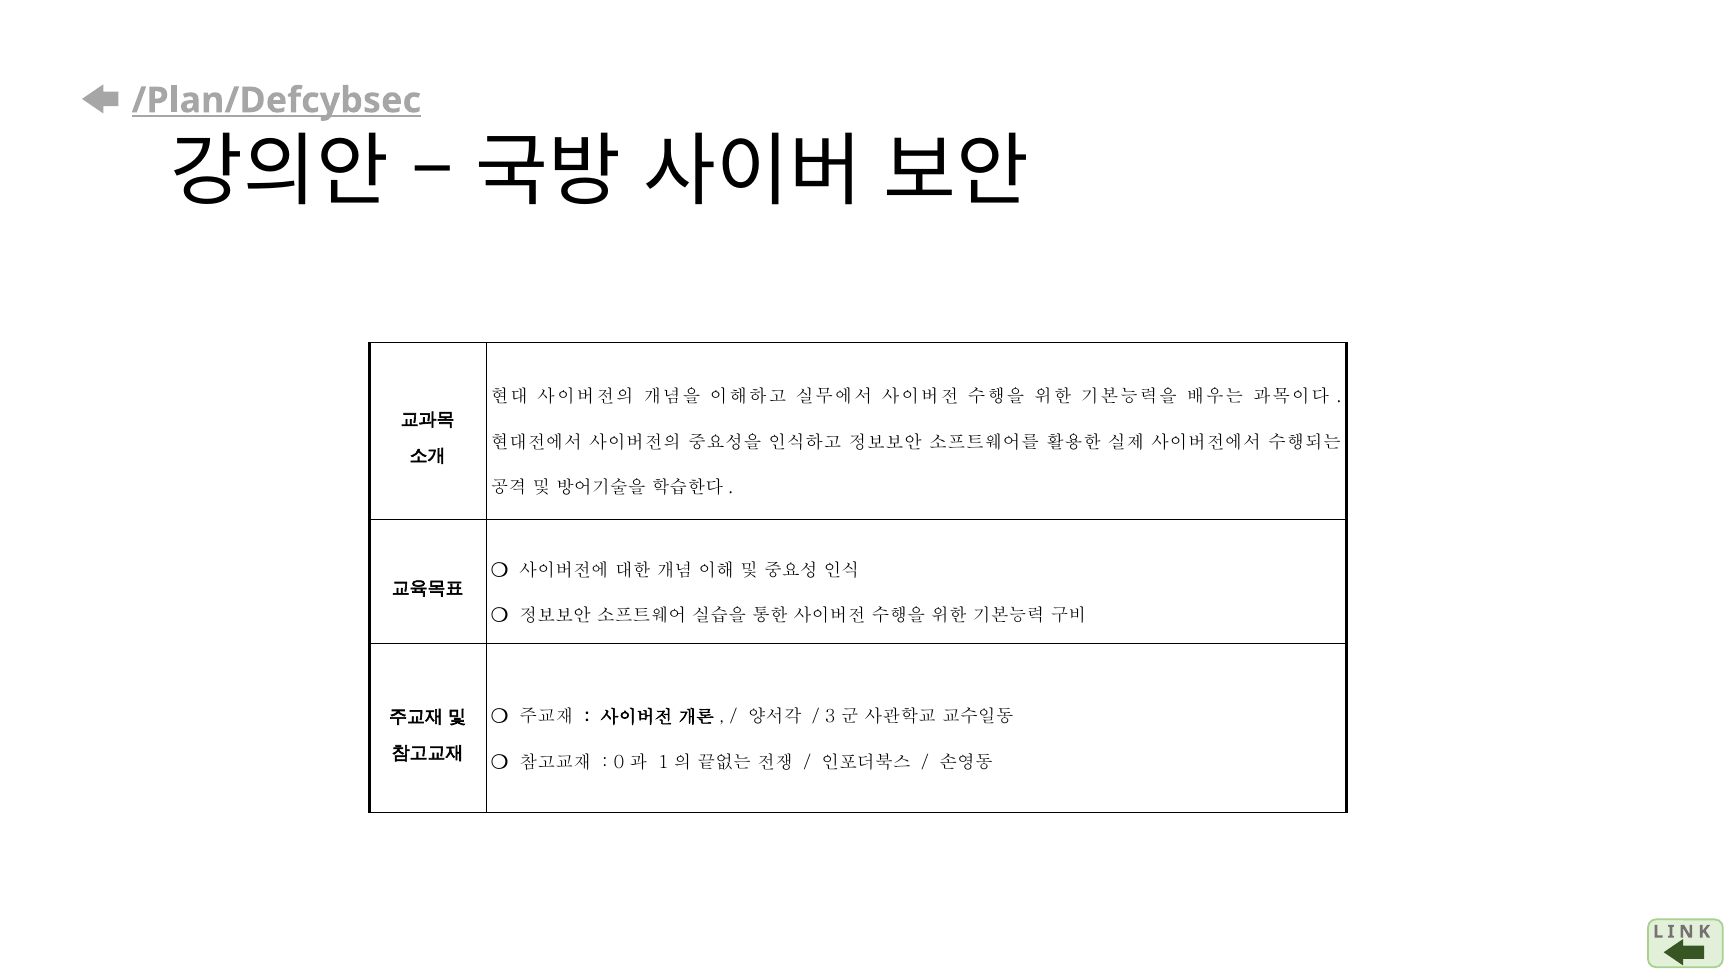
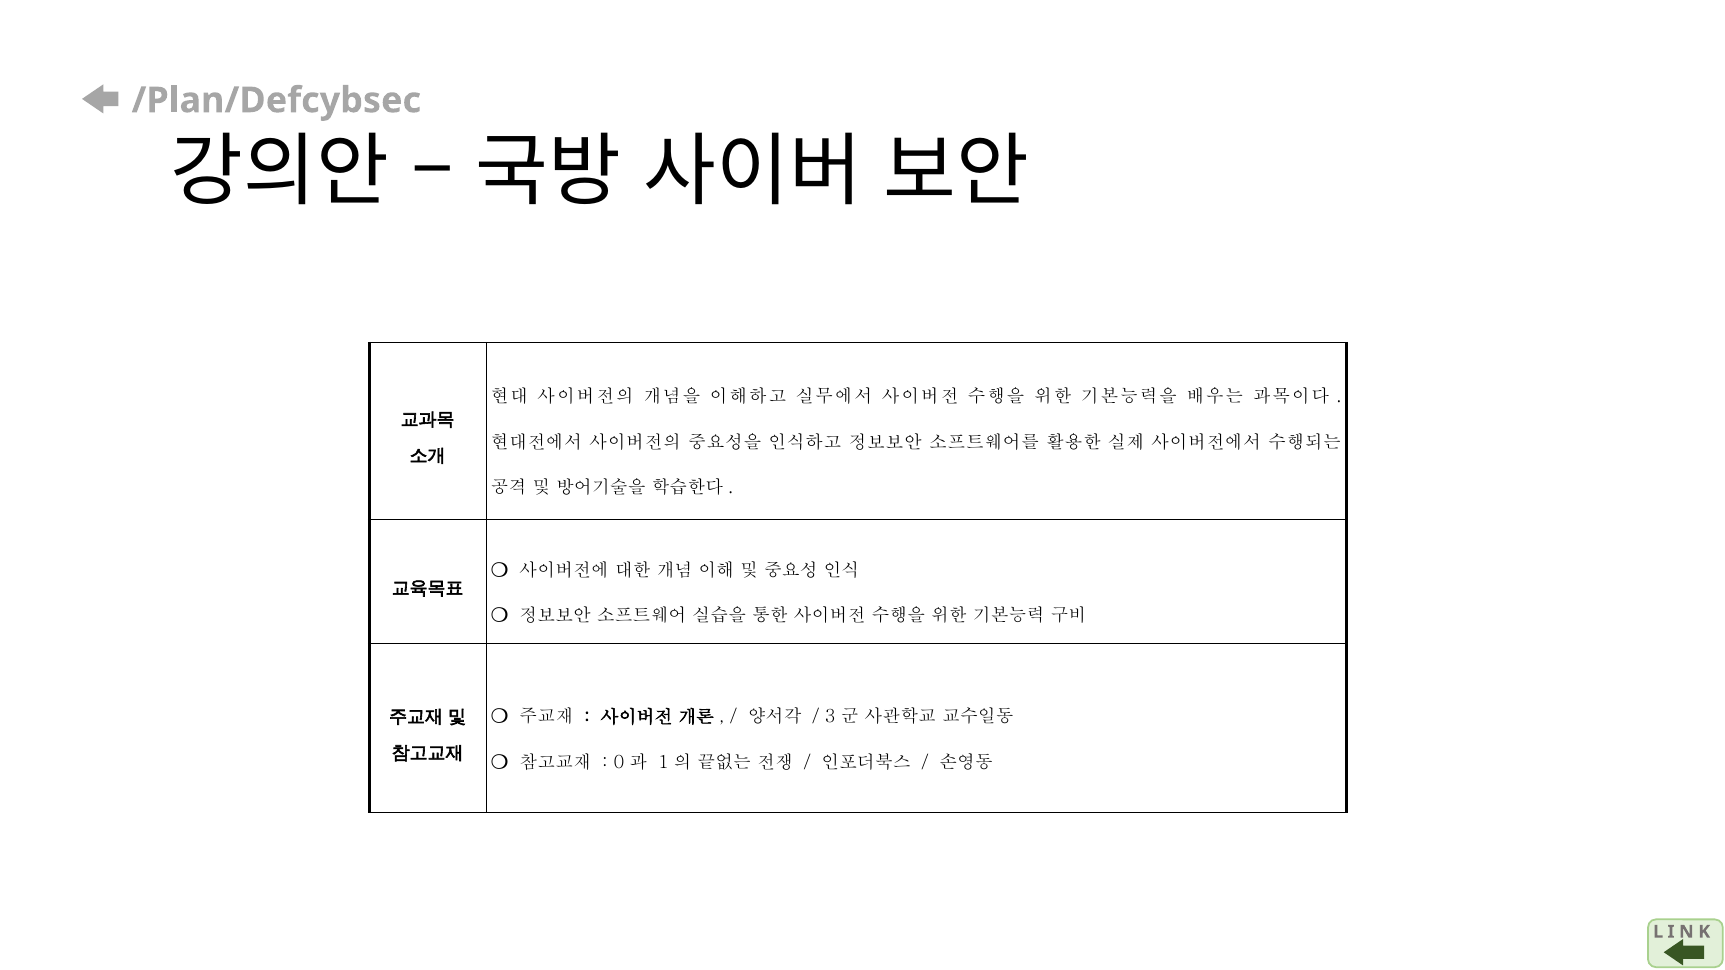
/Plan/Defcybsec underline: present -> none
